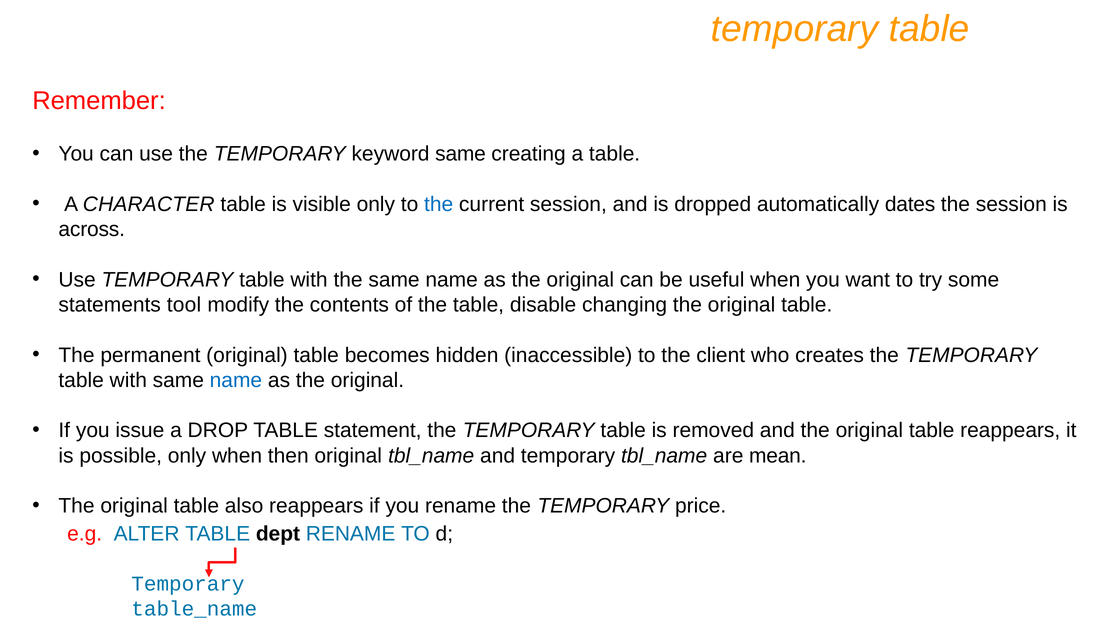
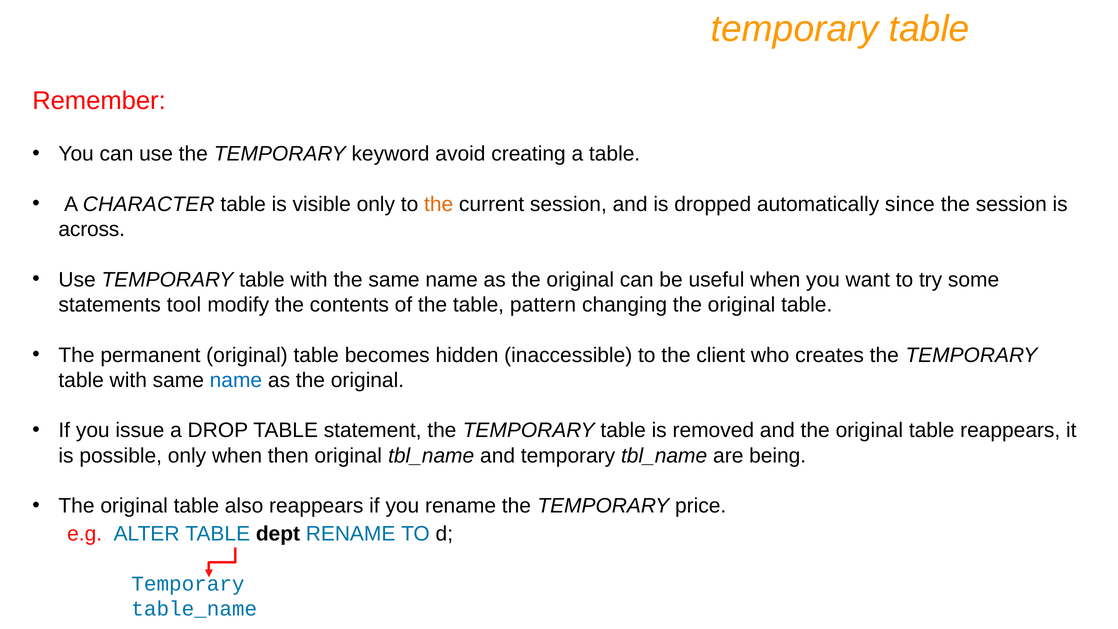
keyword same: same -> avoid
the at (439, 204) colour: blue -> orange
dates: dates -> since
disable: disable -> pattern
mean: mean -> being
